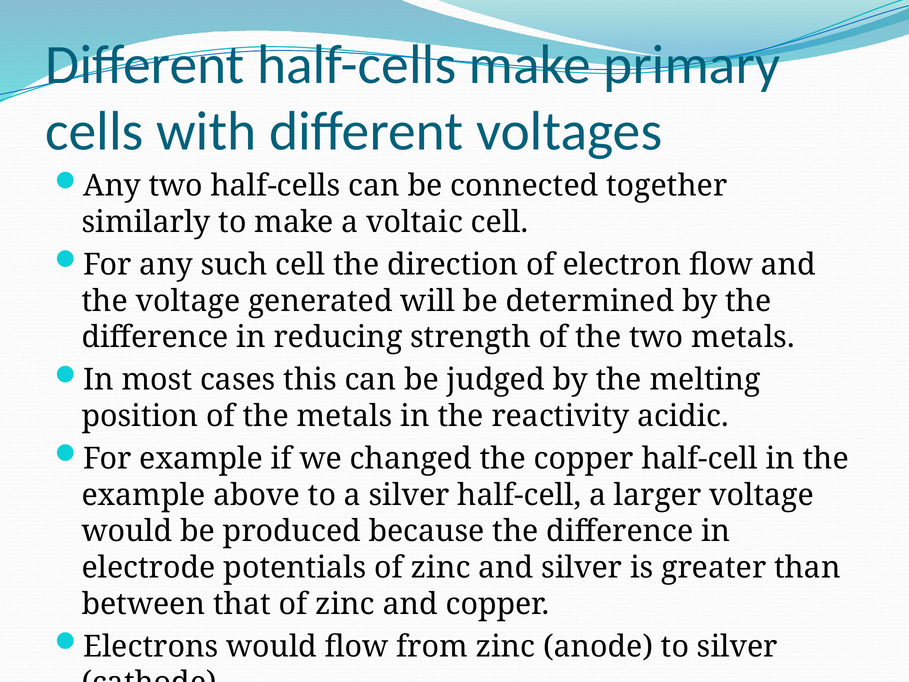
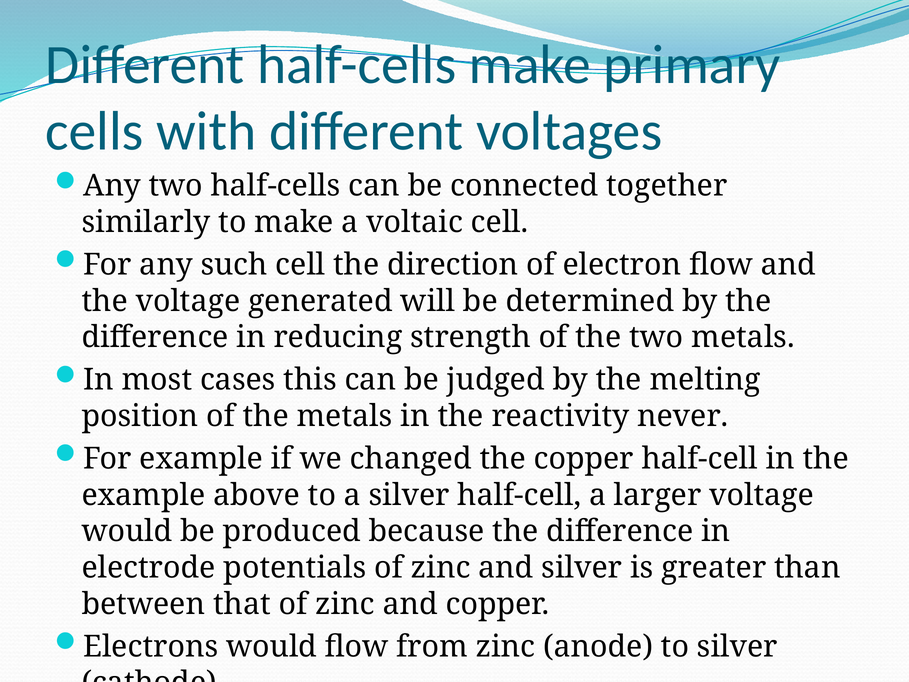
acidic: acidic -> never
